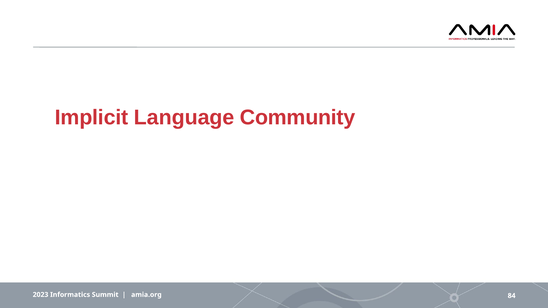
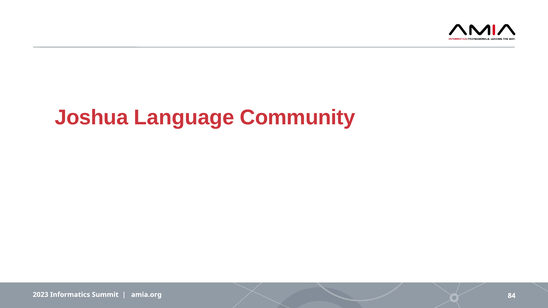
Implicit: Implicit -> Joshua
